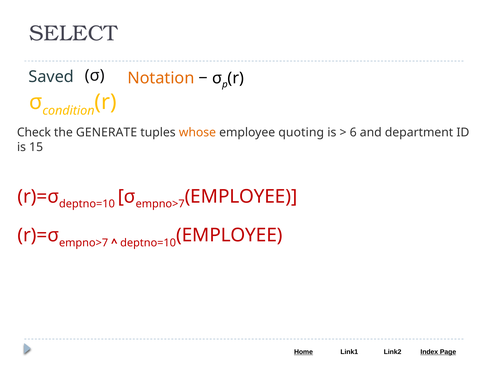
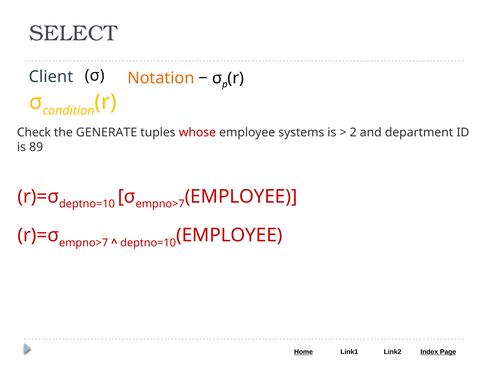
Saved: Saved -> Client
whose colour: orange -> red
quoting: quoting -> systems
6: 6 -> 2
15: 15 -> 89
